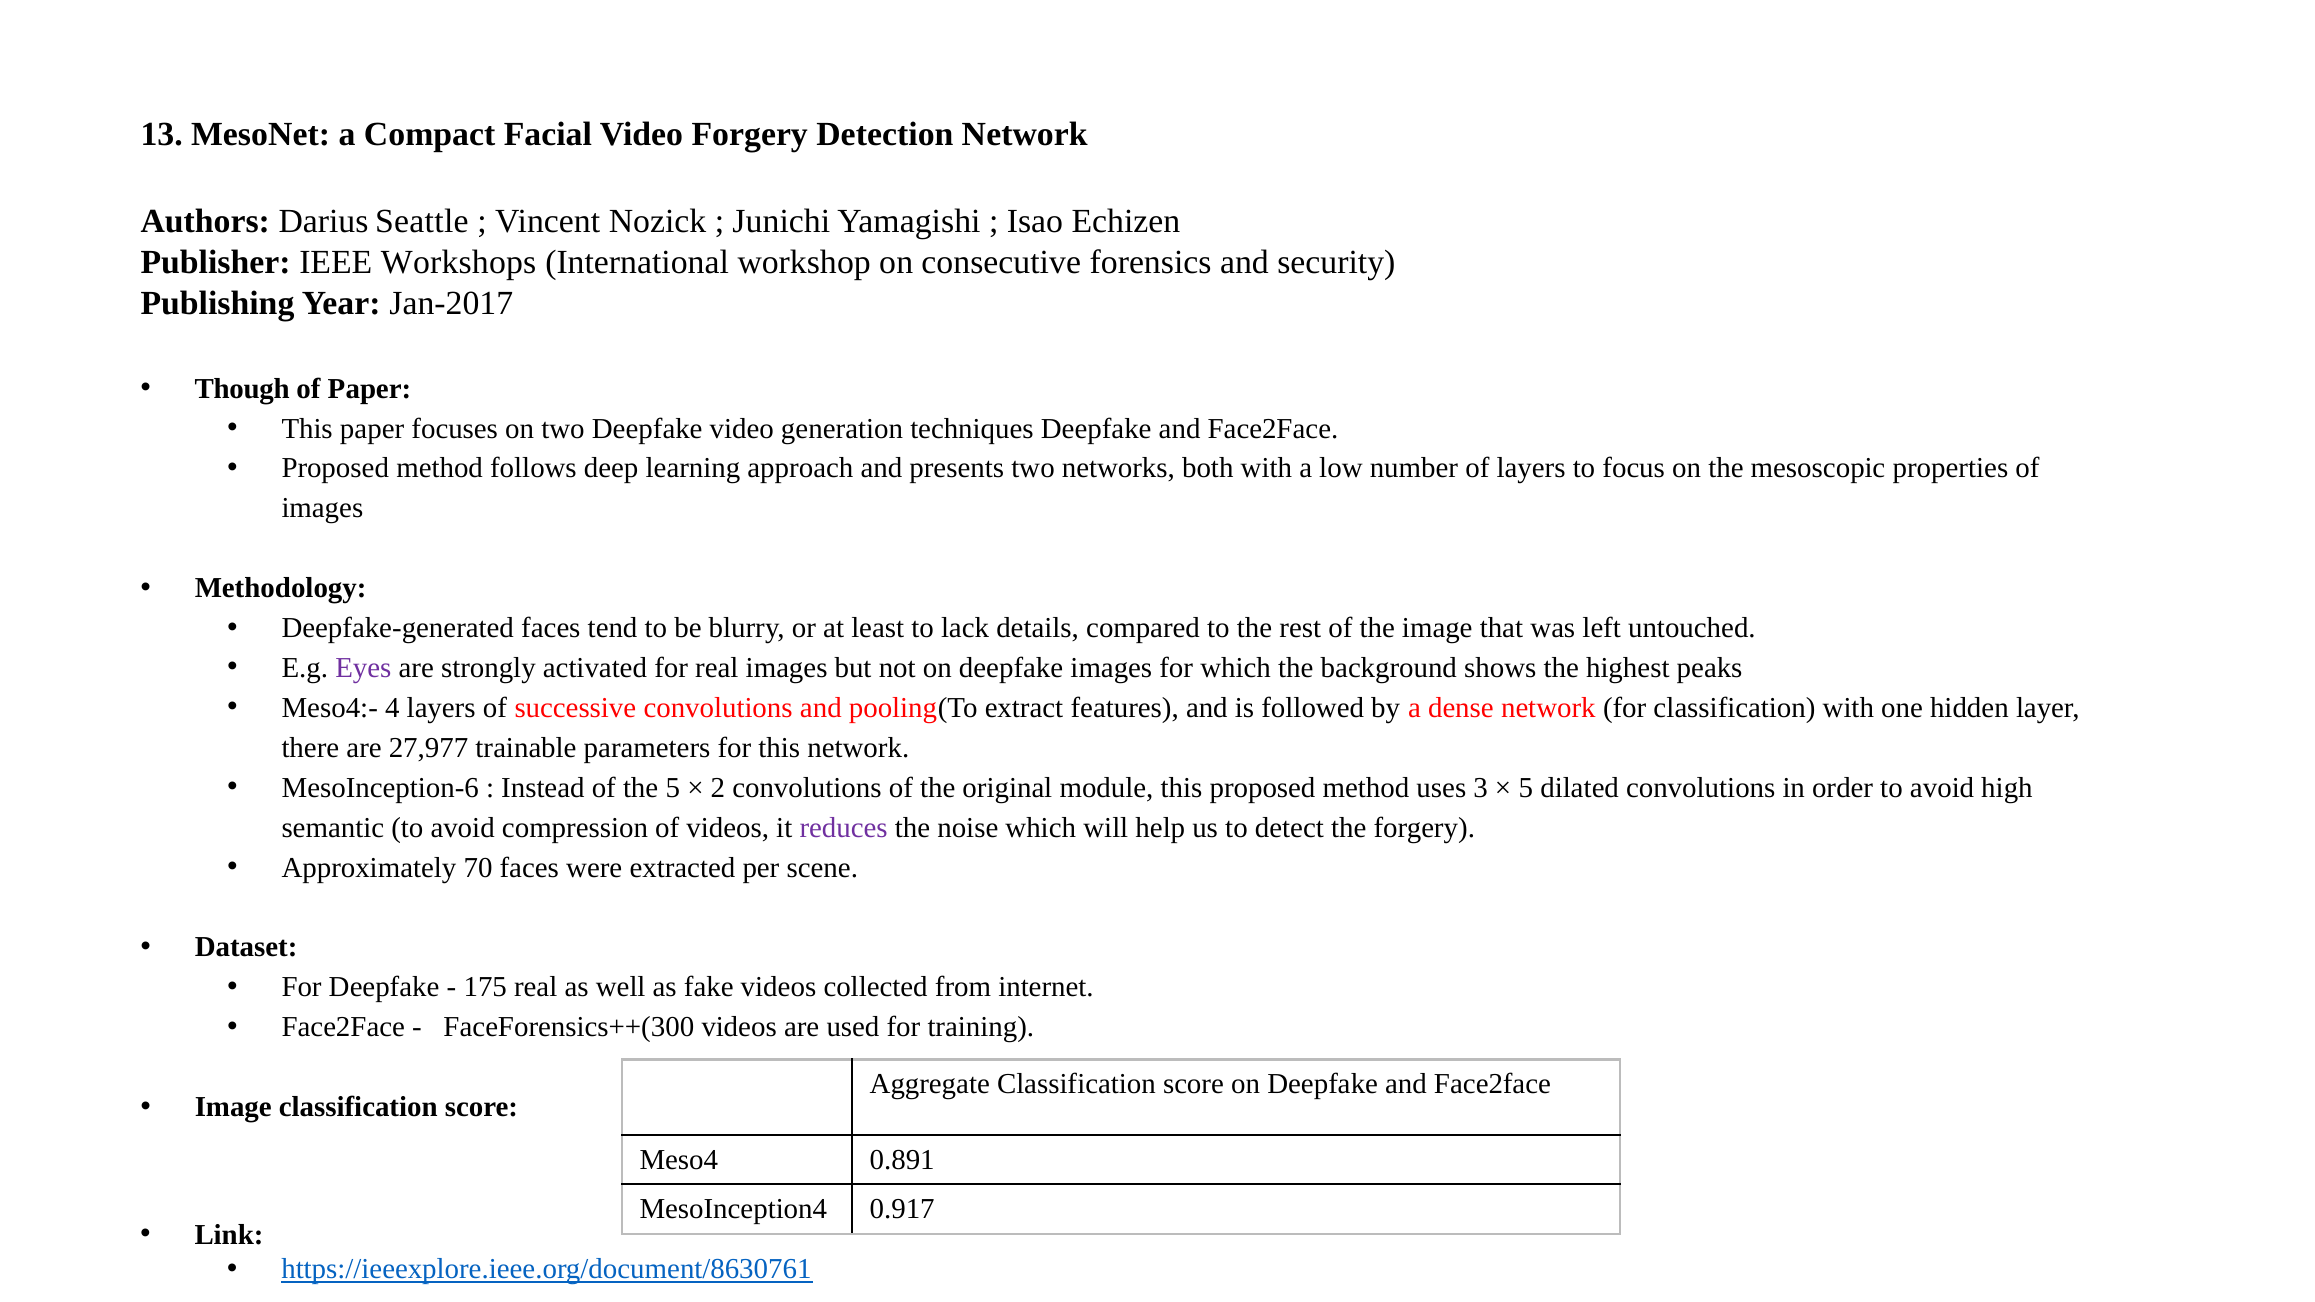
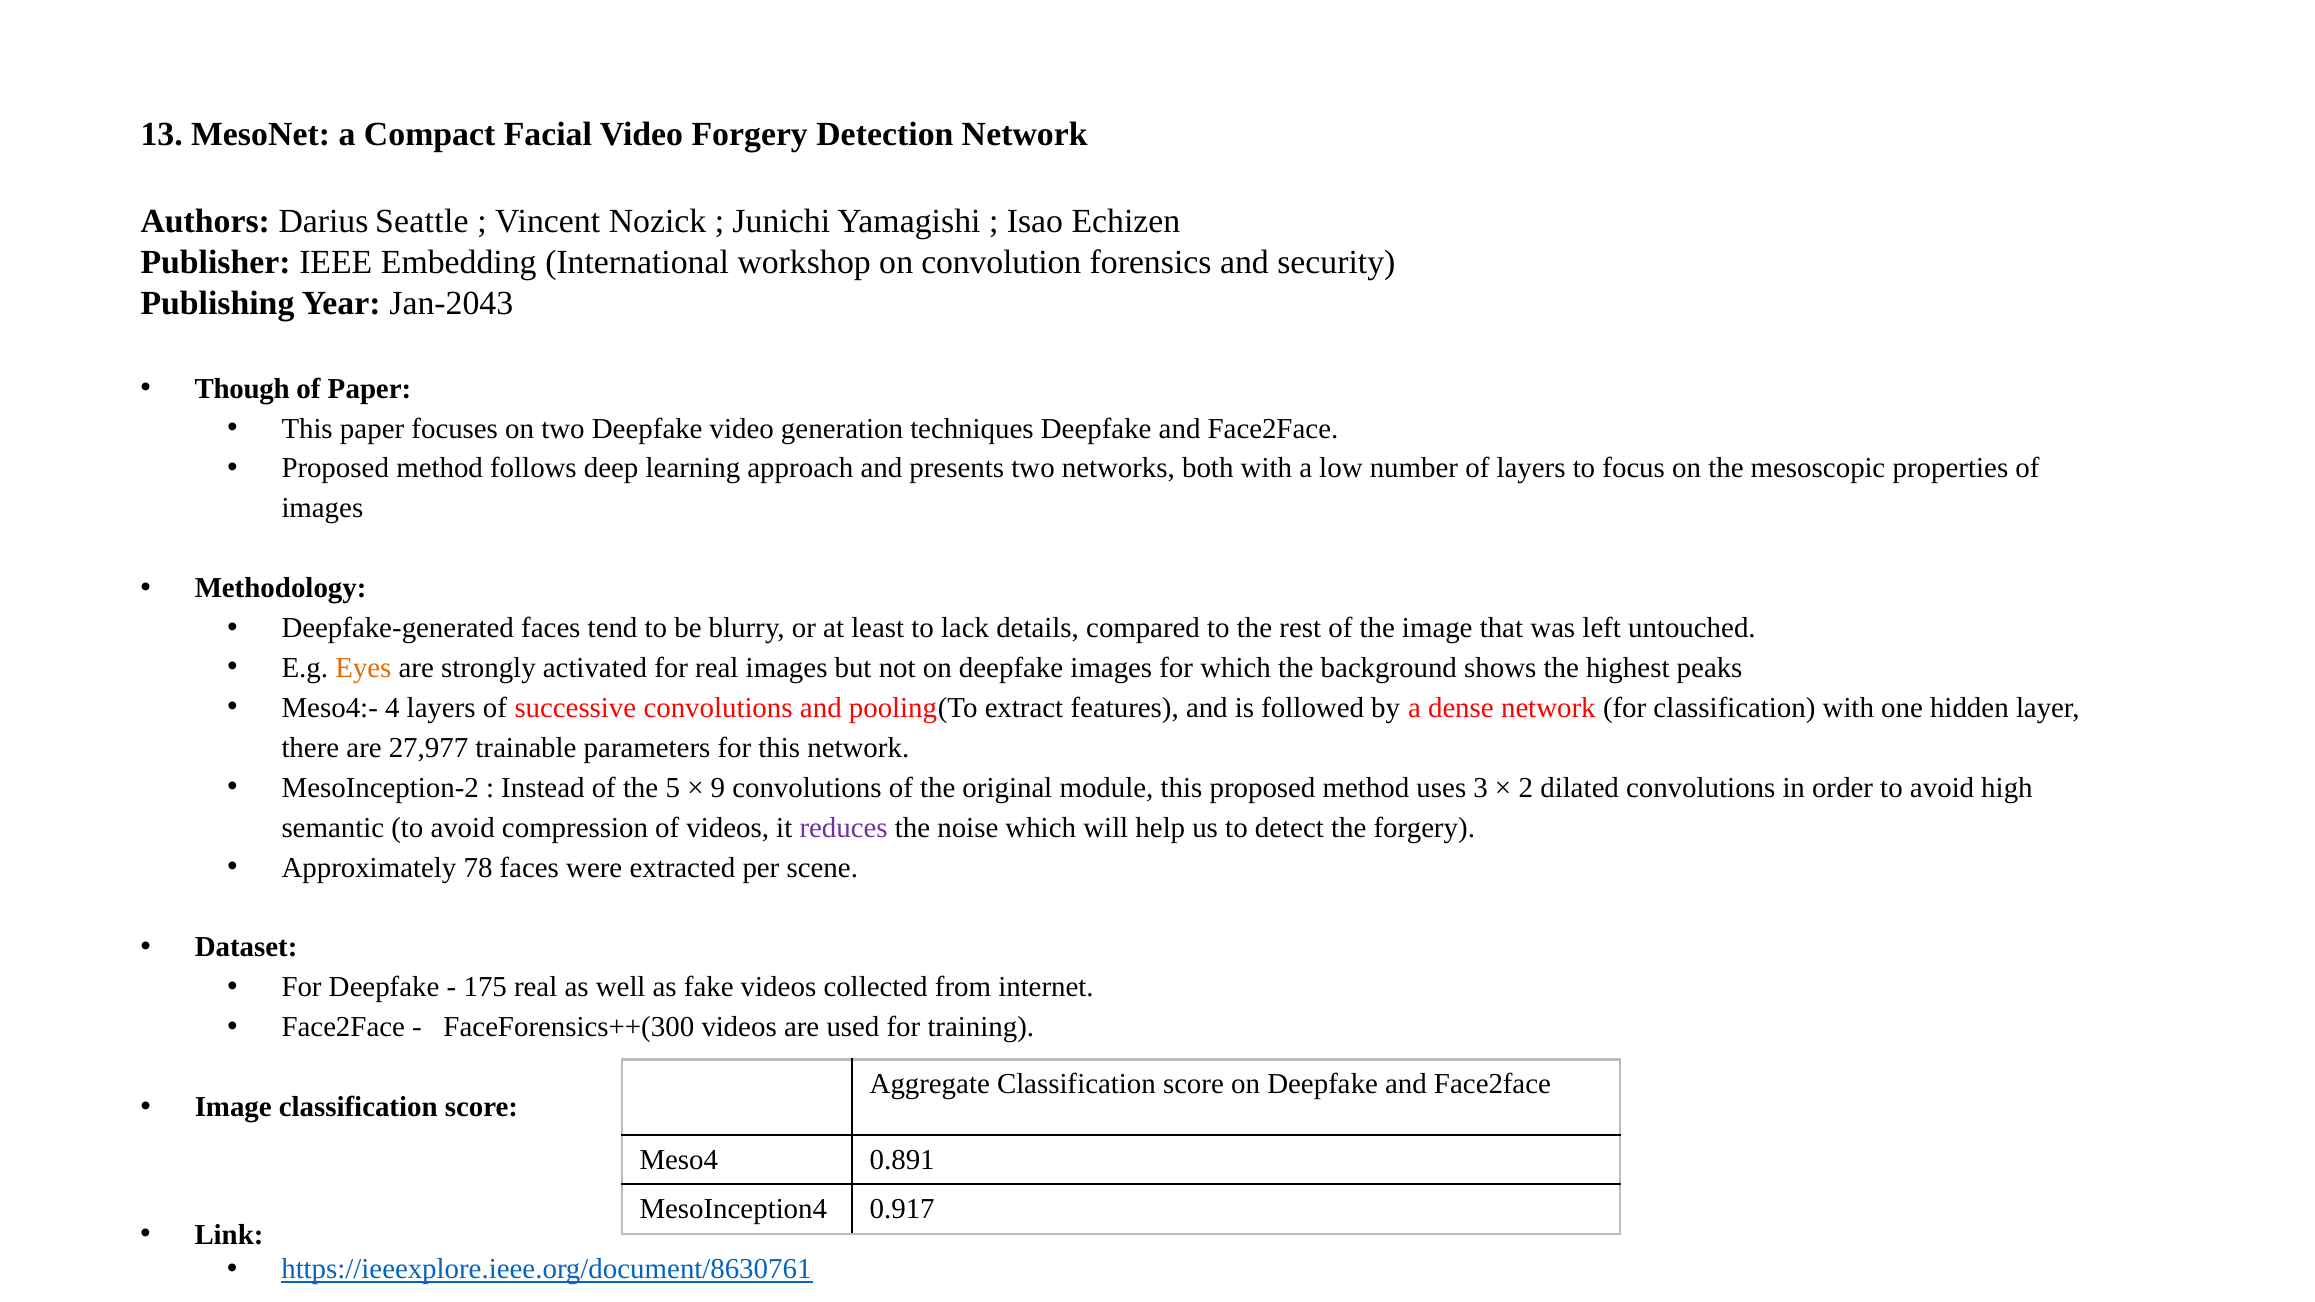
Workshops: Workshops -> Embedding
consecutive: consecutive -> convolution
Jan-2017: Jan-2017 -> Jan-2043
Eyes colour: purple -> orange
MesoInception-6: MesoInception-6 -> MesoInception-2
2: 2 -> 9
5 at (1526, 788): 5 -> 2
70: 70 -> 78
